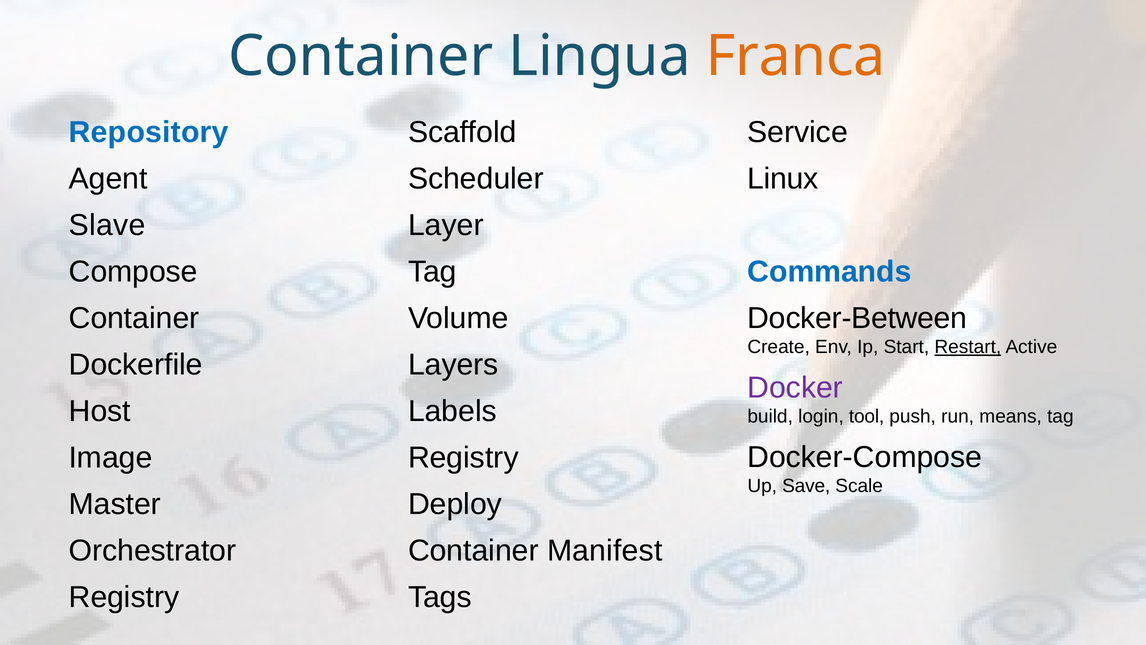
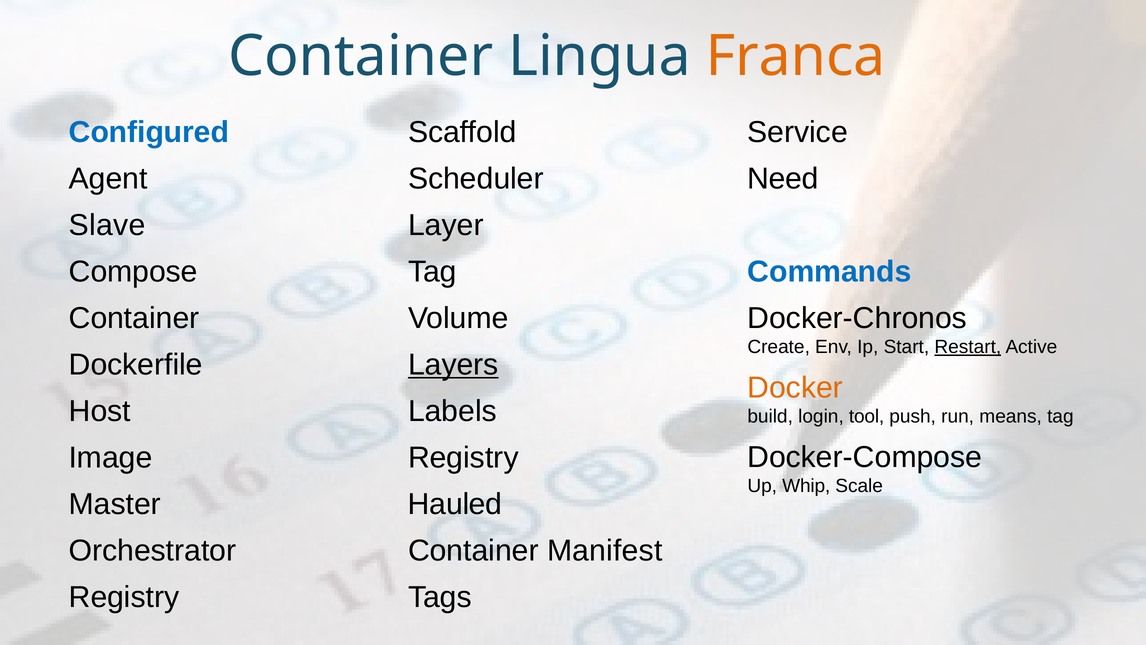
Repository: Repository -> Configured
Linux: Linux -> Need
Docker-Between: Docker-Between -> Docker-Chronos
Layers underline: none -> present
Docker colour: purple -> orange
Save: Save -> Whip
Deploy: Deploy -> Hauled
